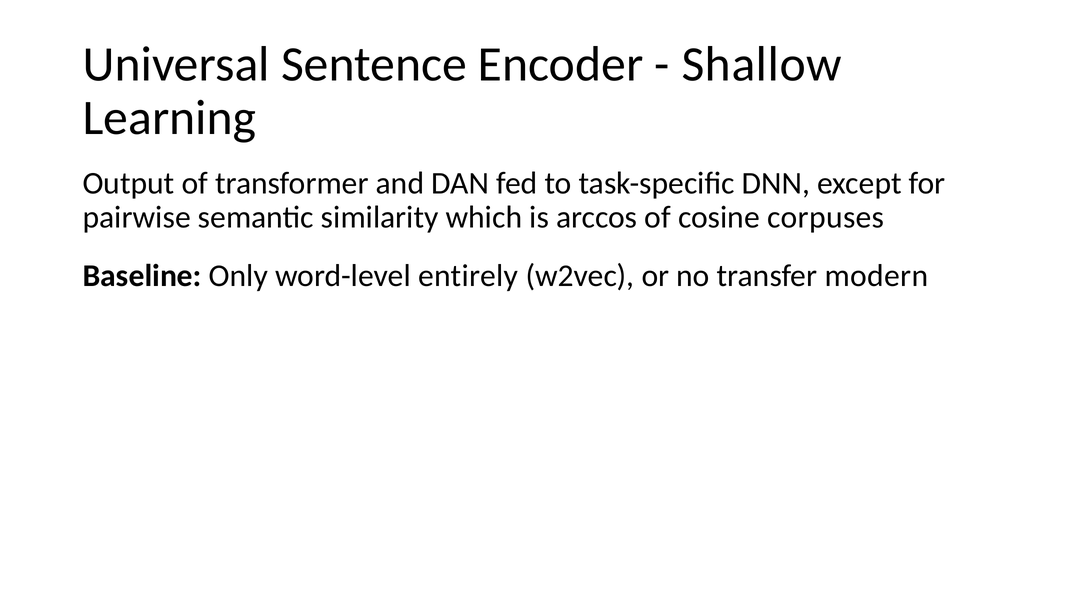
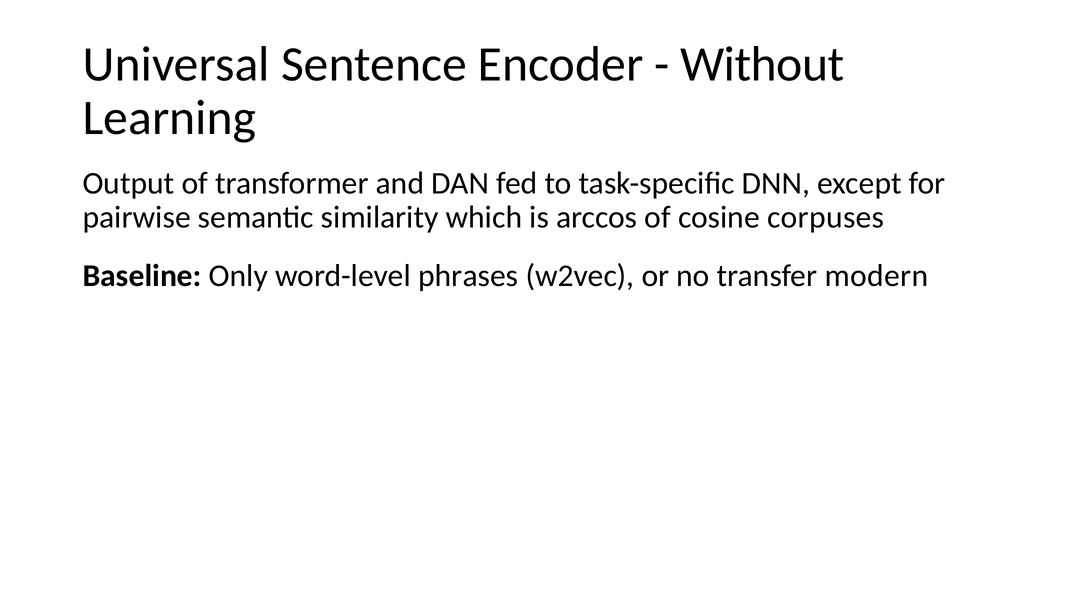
Shallow: Shallow -> Without
entirely: entirely -> phrases
